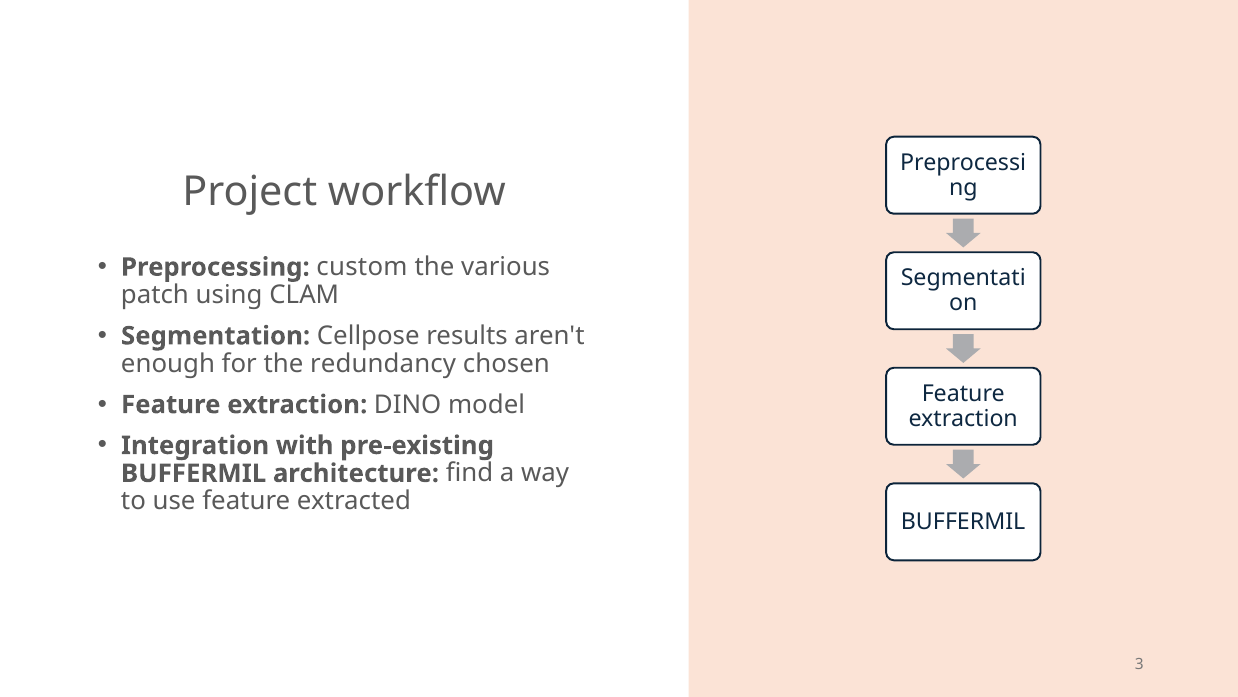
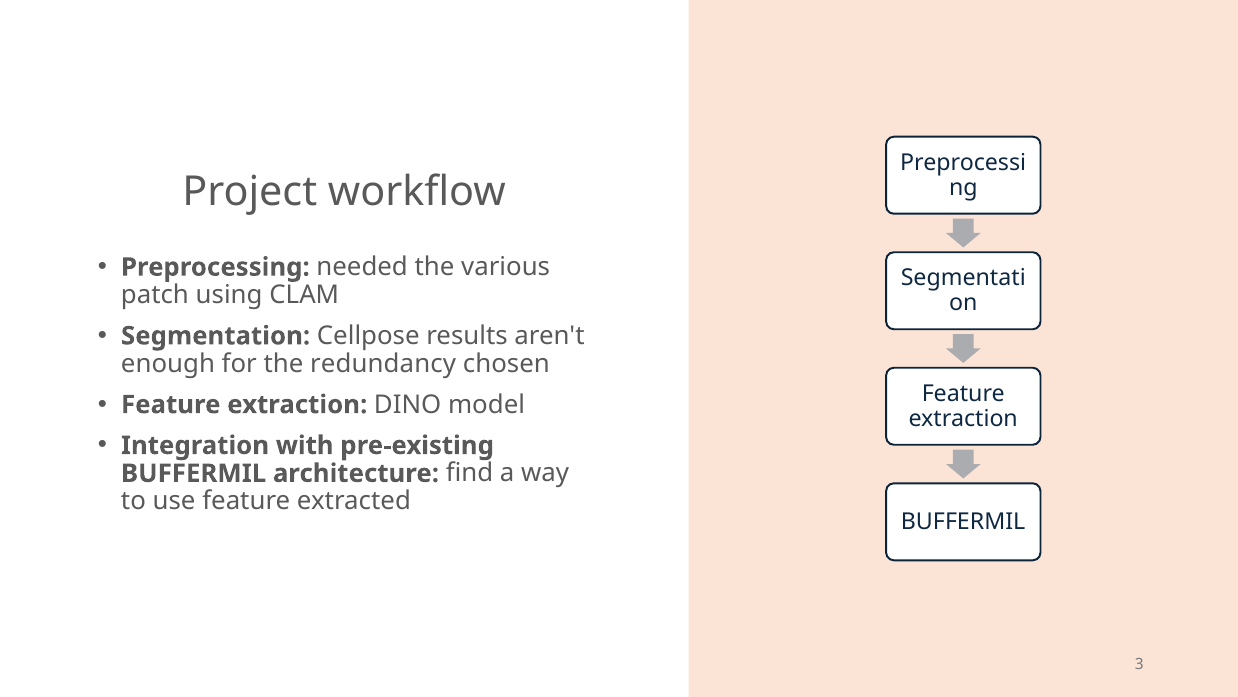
custom: custom -> needed
